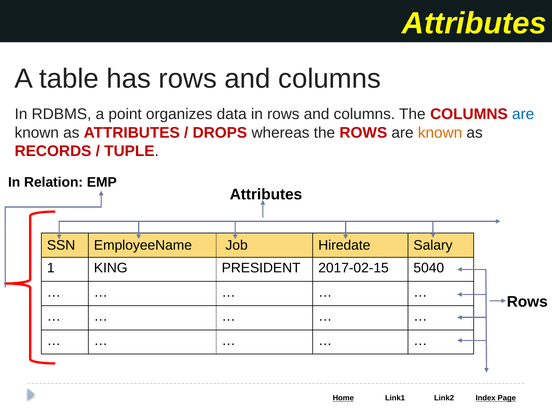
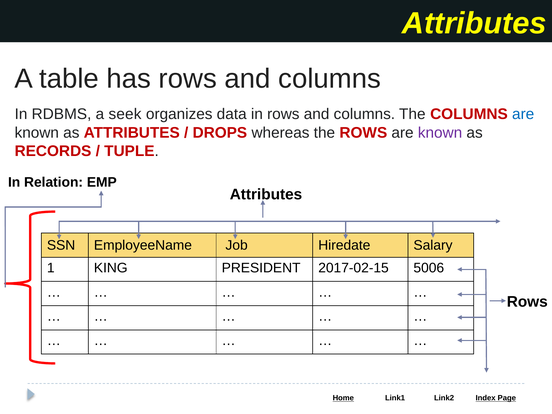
point: point -> seek
known at (440, 133) colour: orange -> purple
5040: 5040 -> 5006
